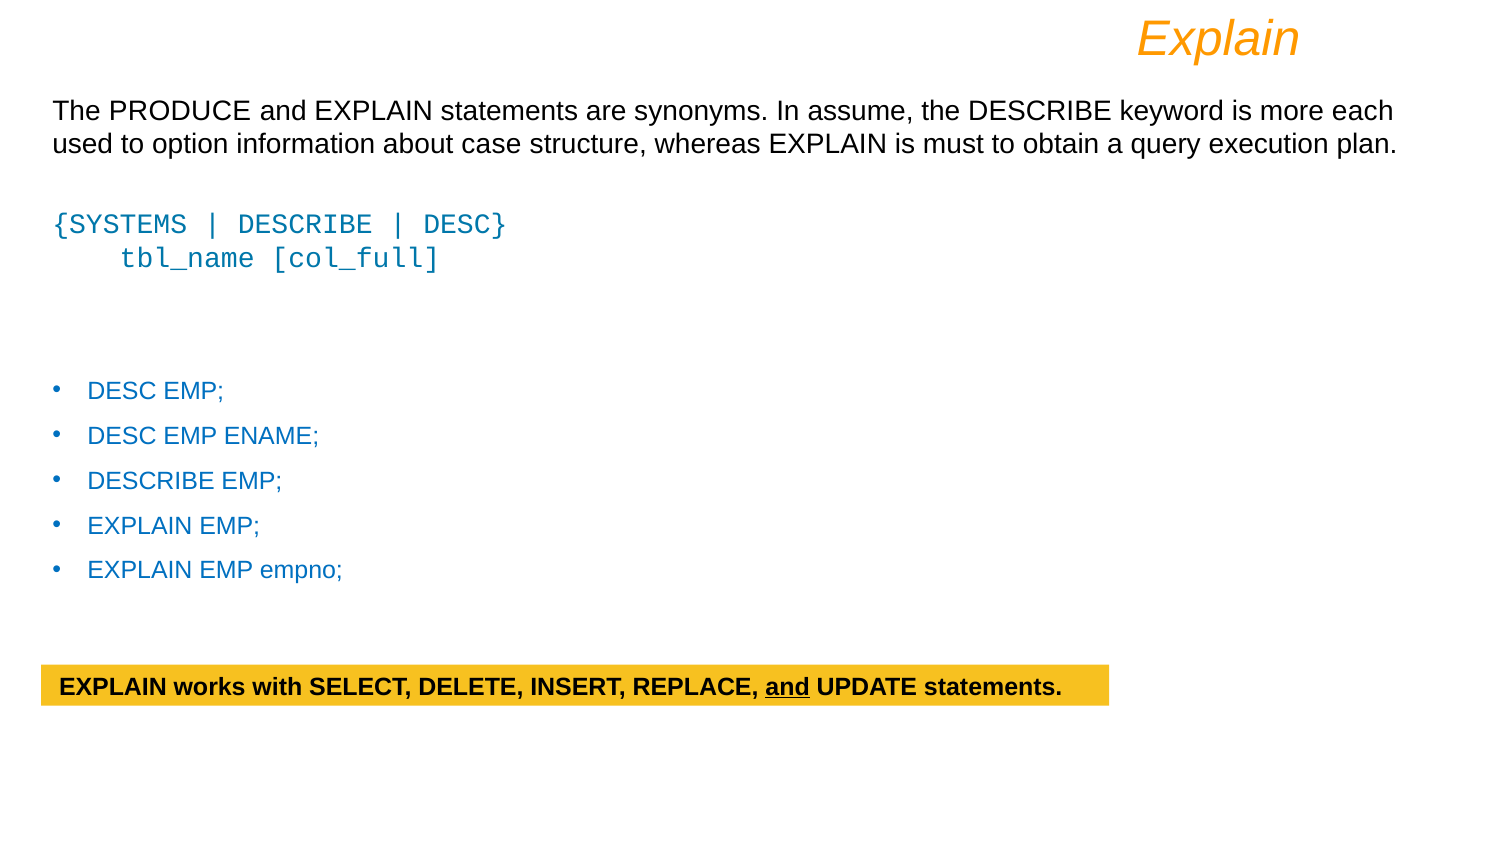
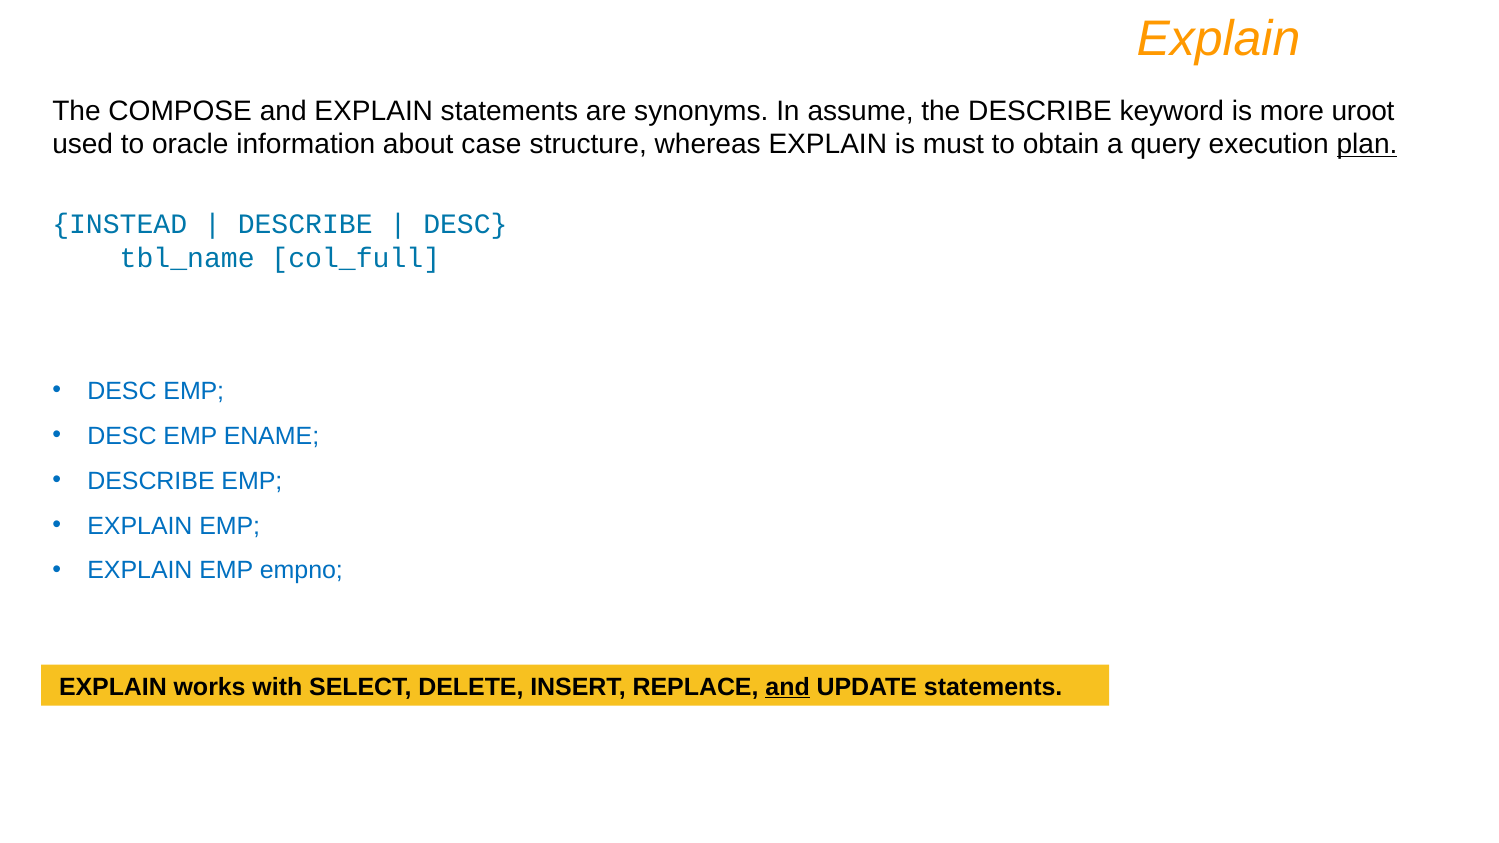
PRODUCE: PRODUCE -> COMPOSE
each: each -> uroot
option: option -> oracle
plan underline: none -> present
SYSTEMS: SYSTEMS -> INSTEAD
